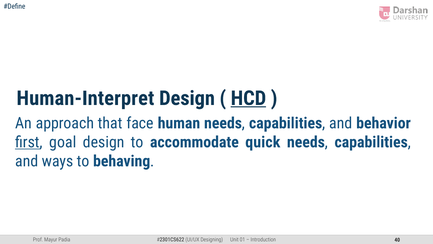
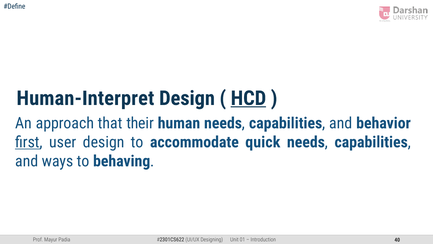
face: face -> their
goal: goal -> user
